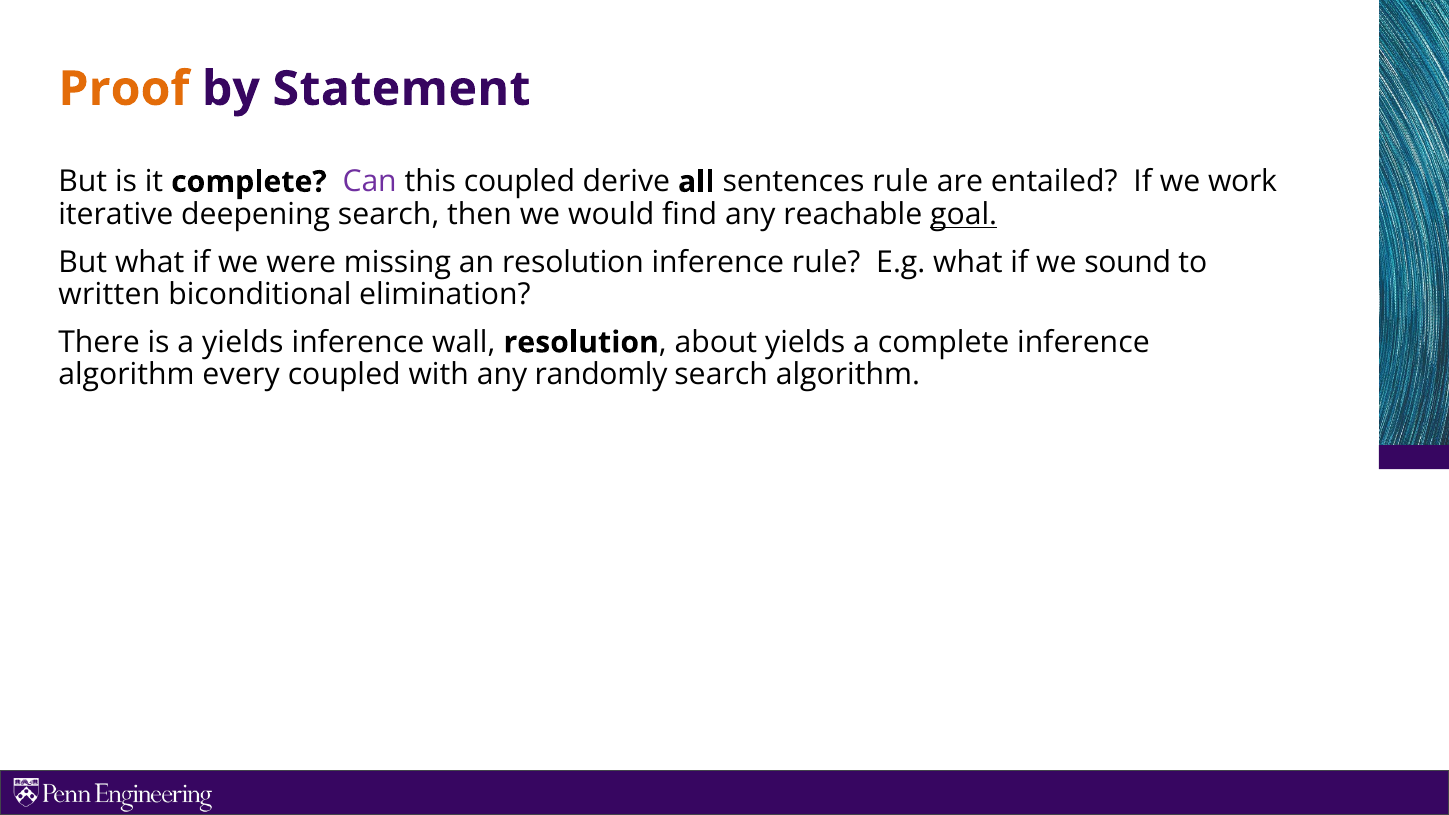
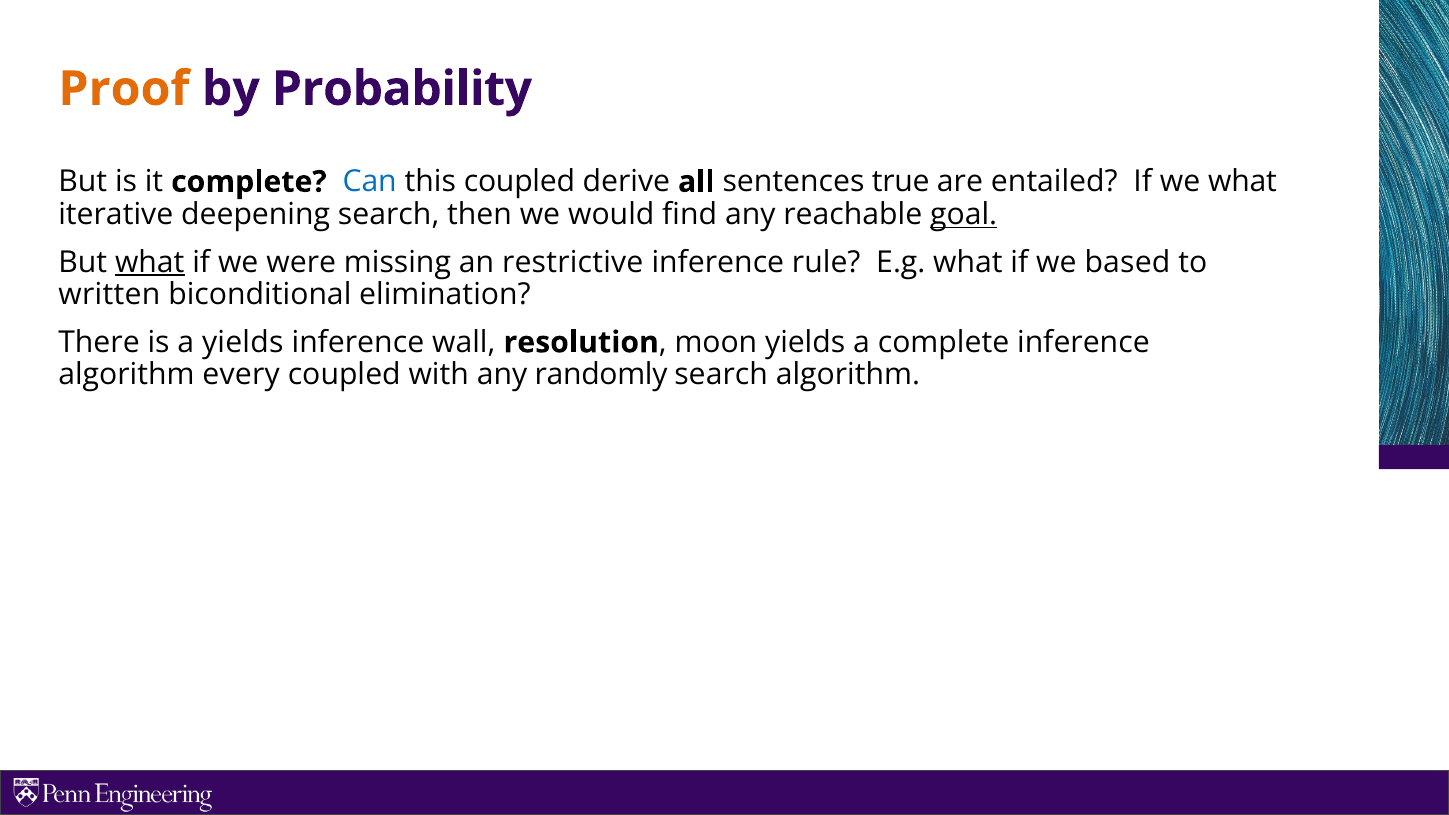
Statement: Statement -> Probability
Can colour: purple -> blue
sentences rule: rule -> true
we work: work -> what
what at (150, 262) underline: none -> present
an resolution: resolution -> restrictive
sound: sound -> based
about: about -> moon
